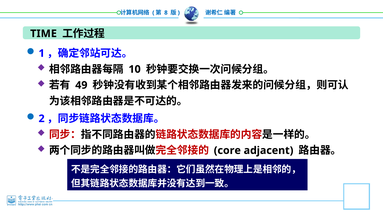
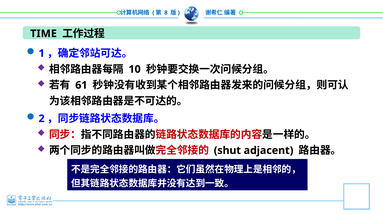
49: 49 -> 61
core: core -> shut
